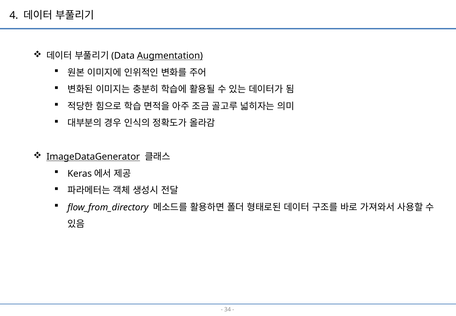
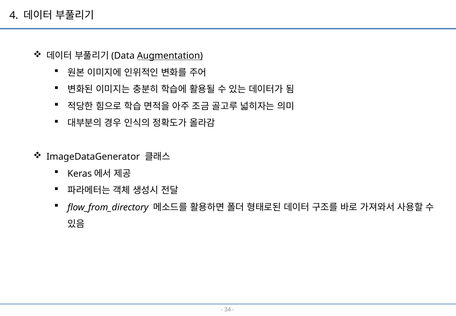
ImageDataGenerator underline: present -> none
